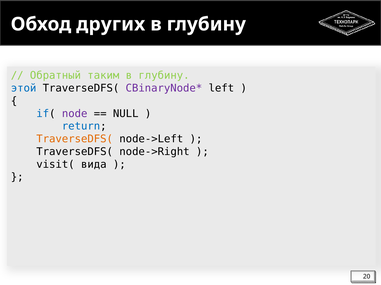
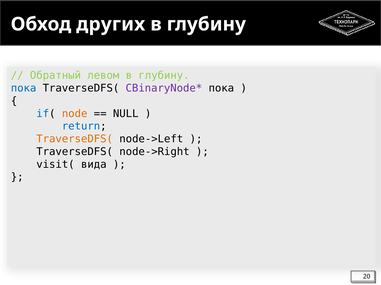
таким: таким -> левом
этой at (24, 88): этой -> пока
left at (221, 88): left -> пока
node colour: purple -> orange
